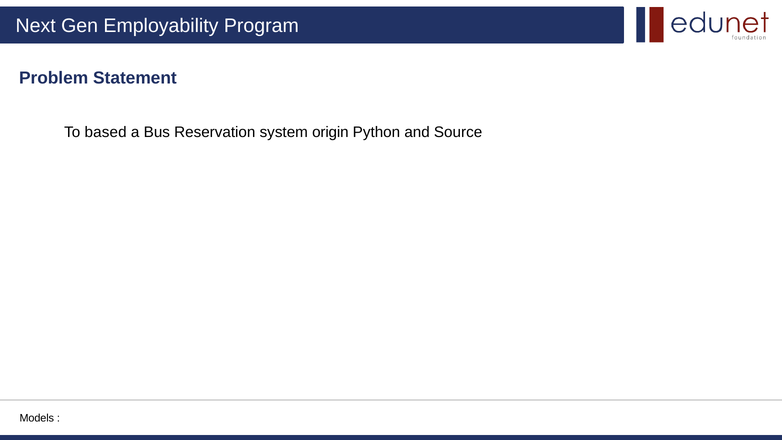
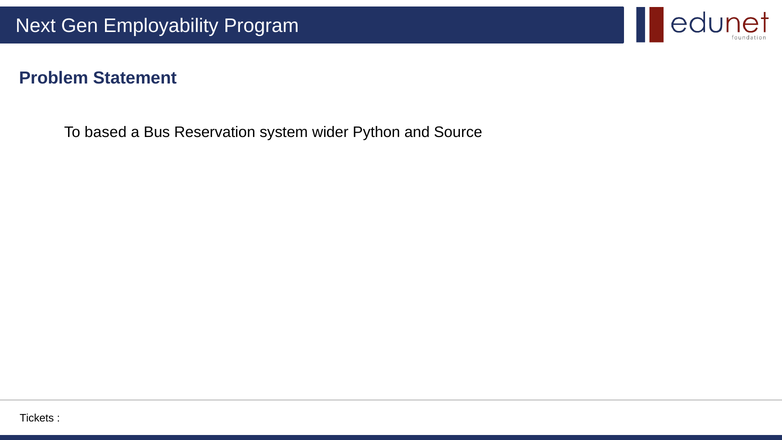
origin: origin -> wider
Models: Models -> Tickets
